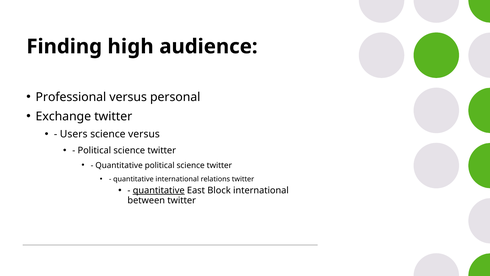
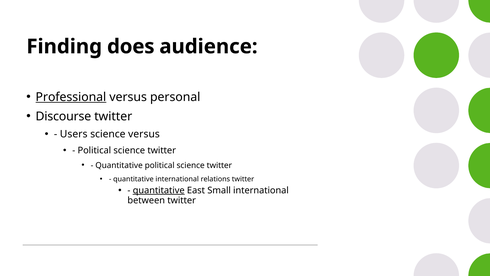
high: high -> does
Professional underline: none -> present
Exchange: Exchange -> Discourse
Block: Block -> Small
